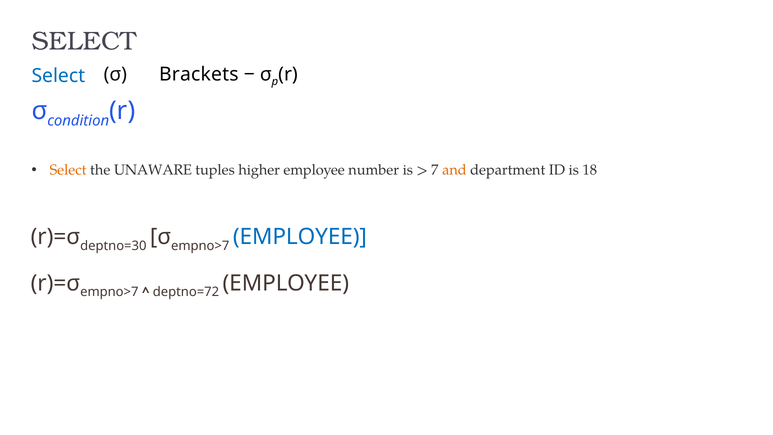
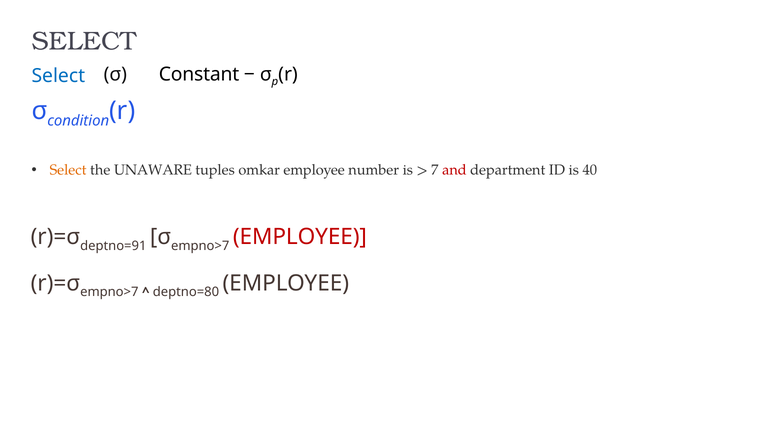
Brackets: Brackets -> Constant
higher: higher -> omkar
and colour: orange -> red
18: 18 -> 40
deptno=30: deptno=30 -> deptno=91
EMPLOYEE at (300, 237) colour: blue -> red
deptno=72: deptno=72 -> deptno=80
